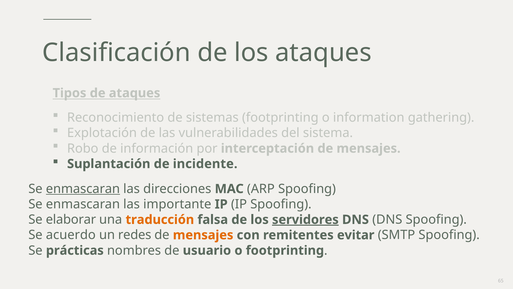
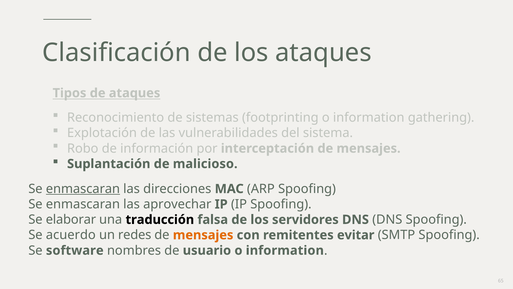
incidente: incidente -> malicioso
importante: importante -> aprovechar
traducción colour: orange -> black
servidores underline: present -> none
prácticas: prácticas -> software
usuario o footprinting: footprinting -> information
